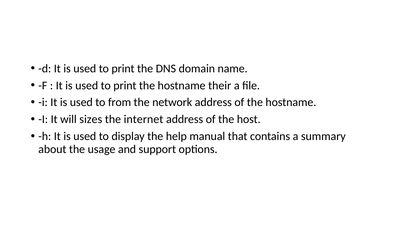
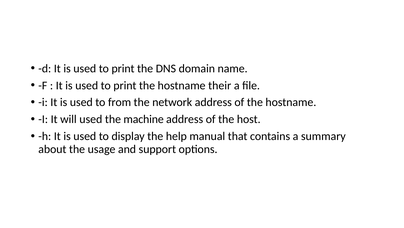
will sizes: sizes -> used
internet: internet -> machine
